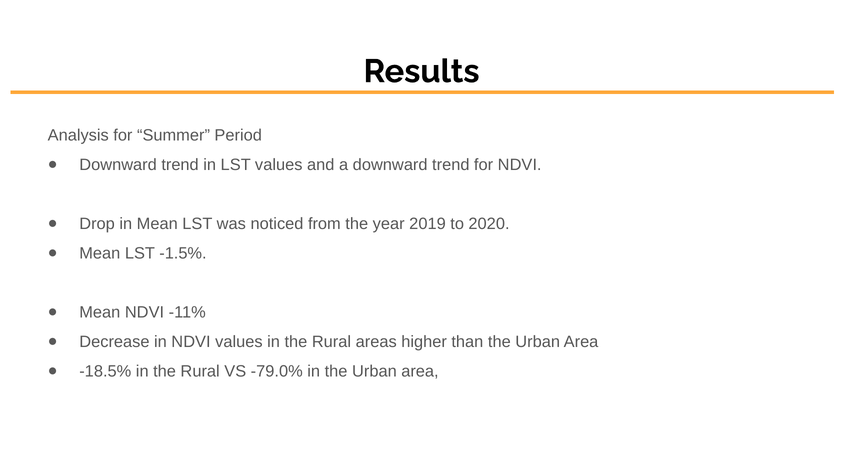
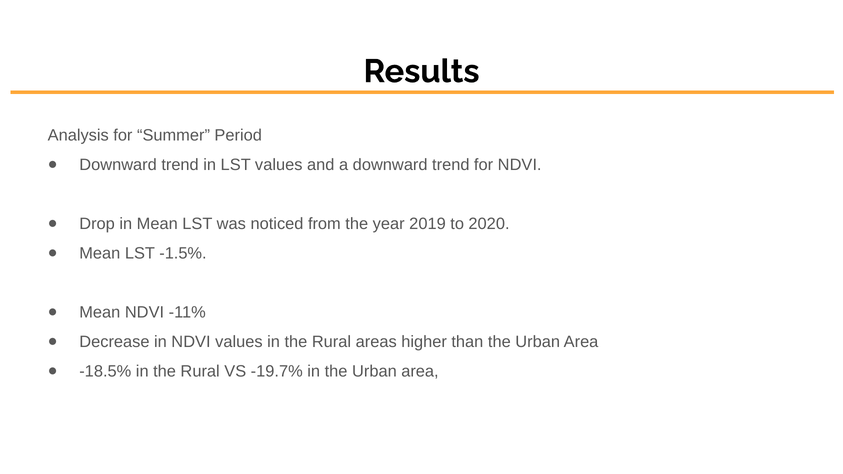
-79.0%: -79.0% -> -19.7%
